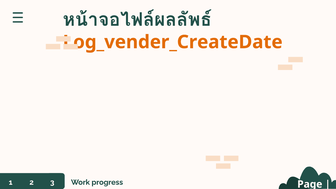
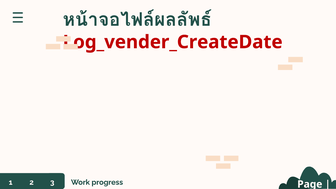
Log_vender_CreateDate colour: orange -> red
